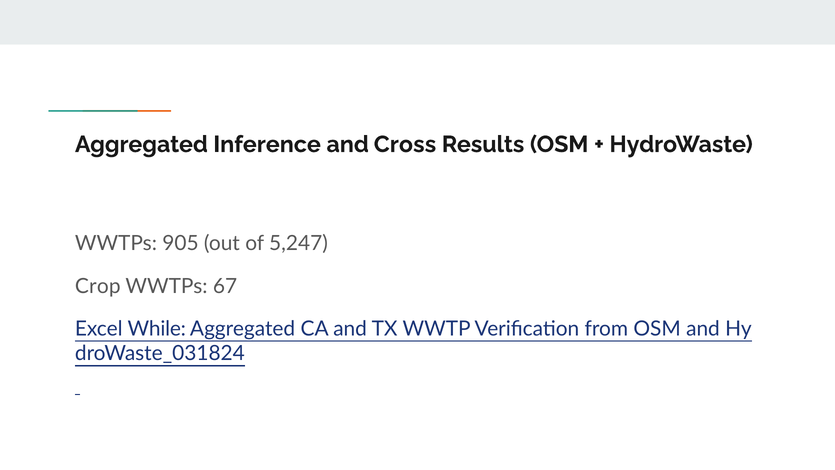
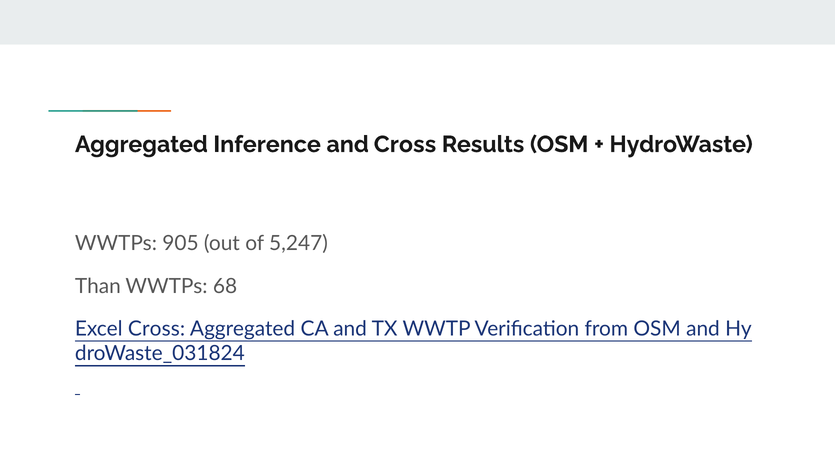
Crop: Crop -> Than
67: 67 -> 68
Excel While: While -> Cross
